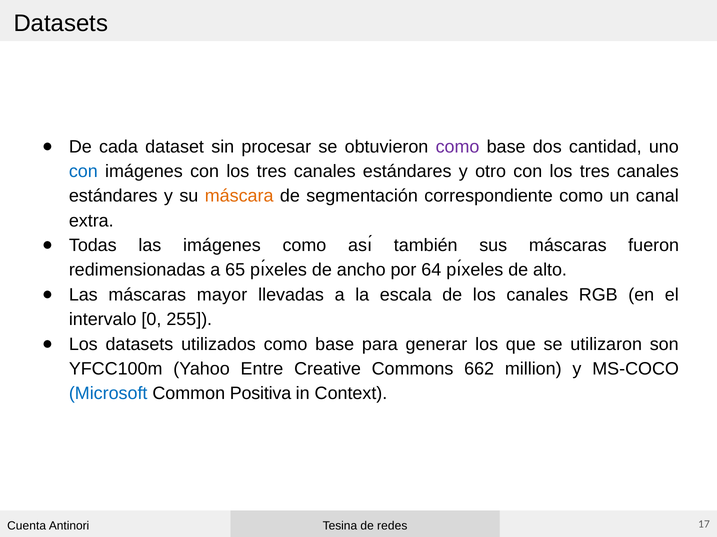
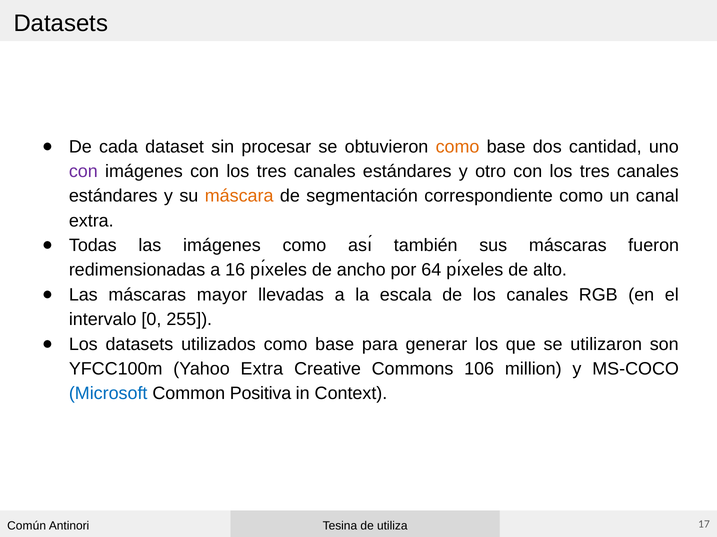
como at (458, 147) colour: purple -> orange
con at (83, 172) colour: blue -> purple
65: 65 -> 16
Yahoo Entre: Entre -> Extra
662: 662 -> 106
Cuenta: Cuenta -> Común
redes: redes -> utiliza
